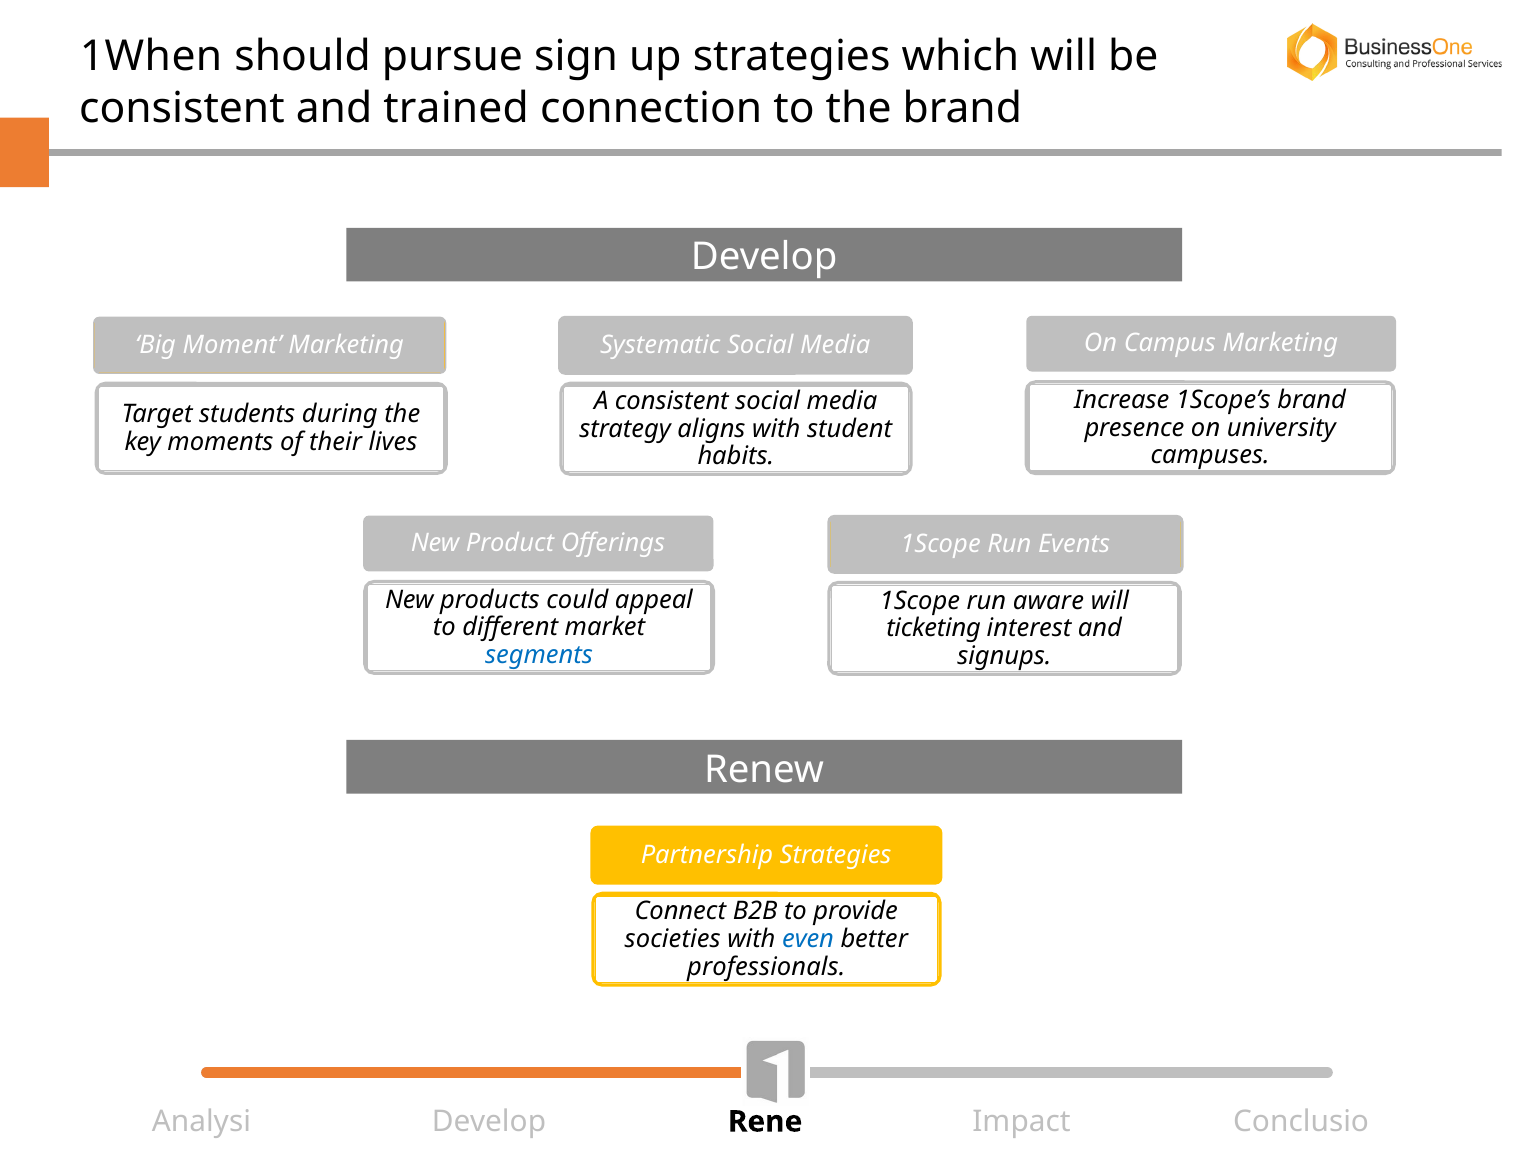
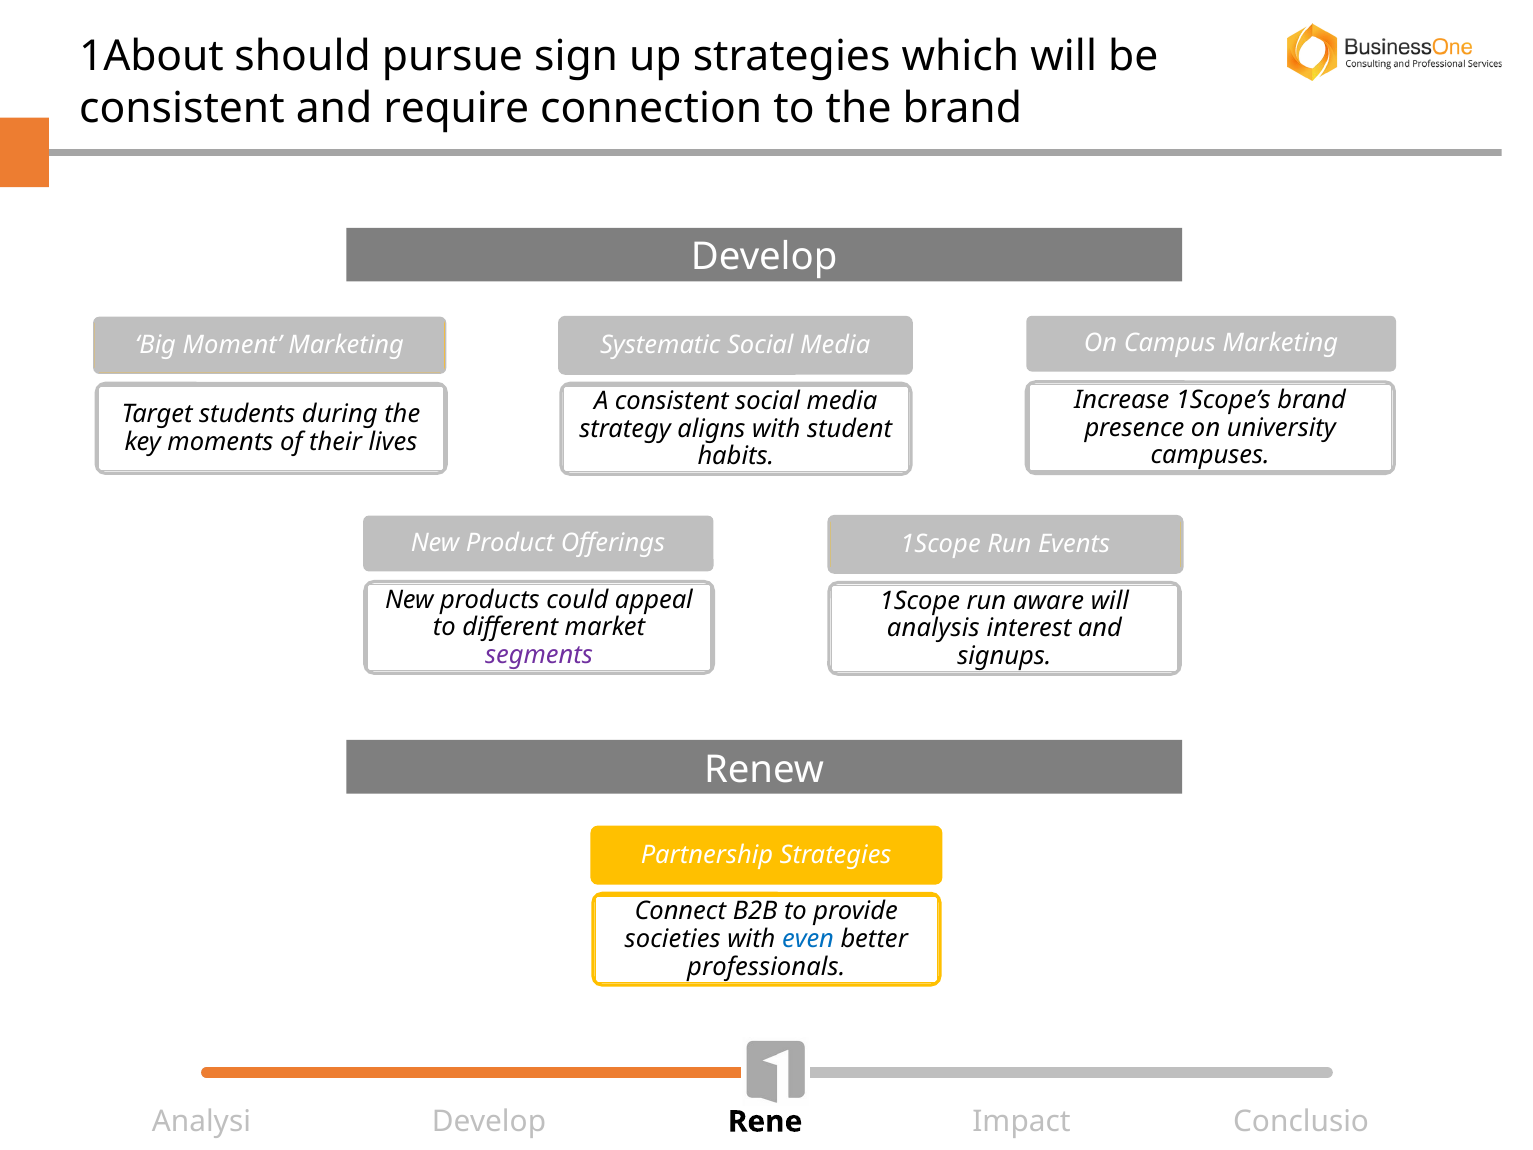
1When: 1When -> 1About
trained: trained -> require
ticketing: ticketing -> analysis
segments colour: blue -> purple
